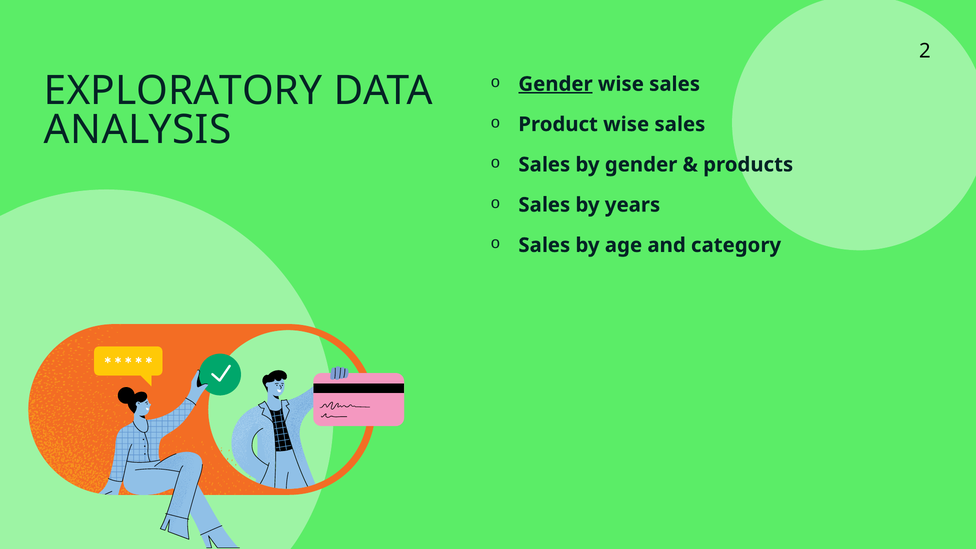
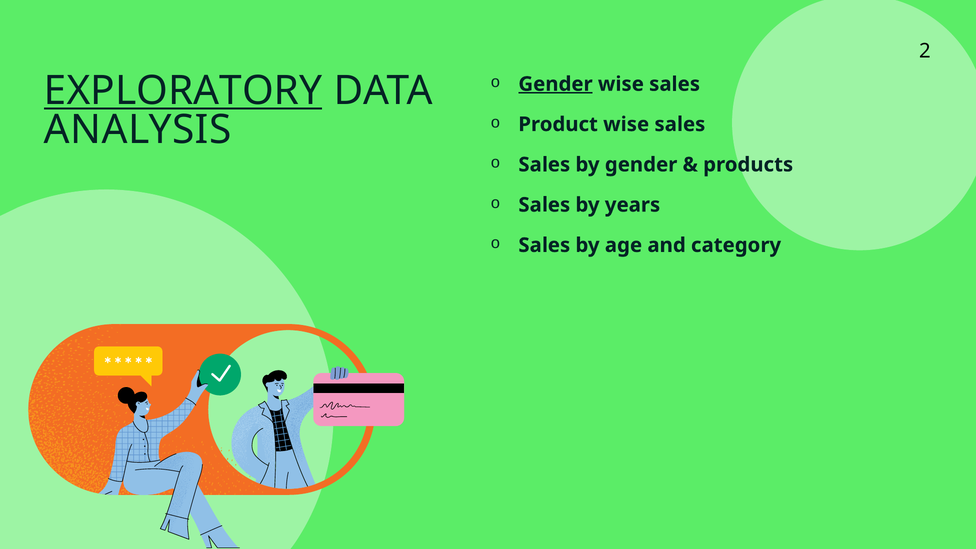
EXPLORATORY underline: none -> present
